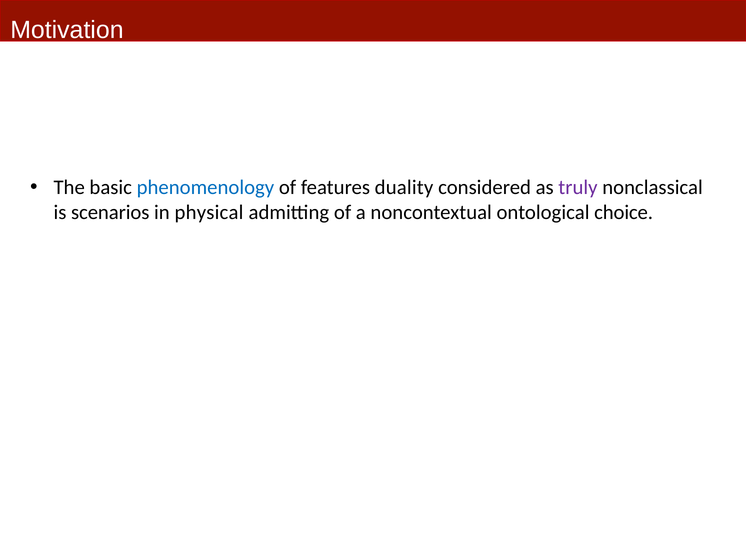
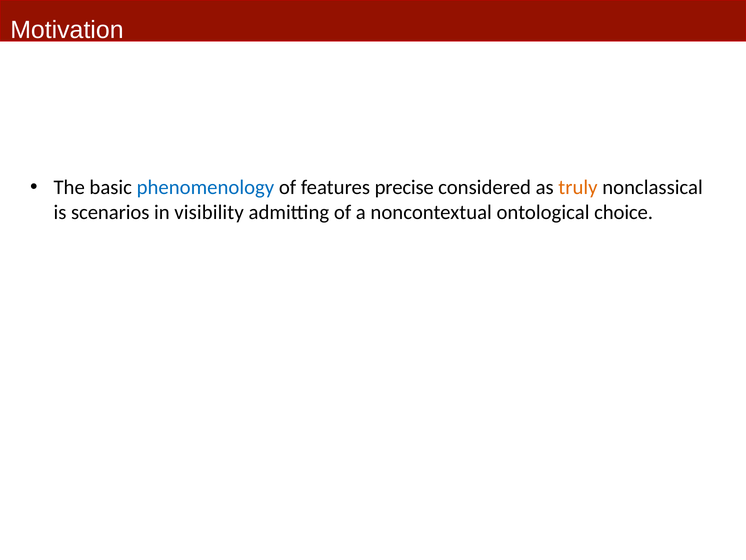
duality: duality -> precise
truly colour: purple -> orange
physical: physical -> visibility
